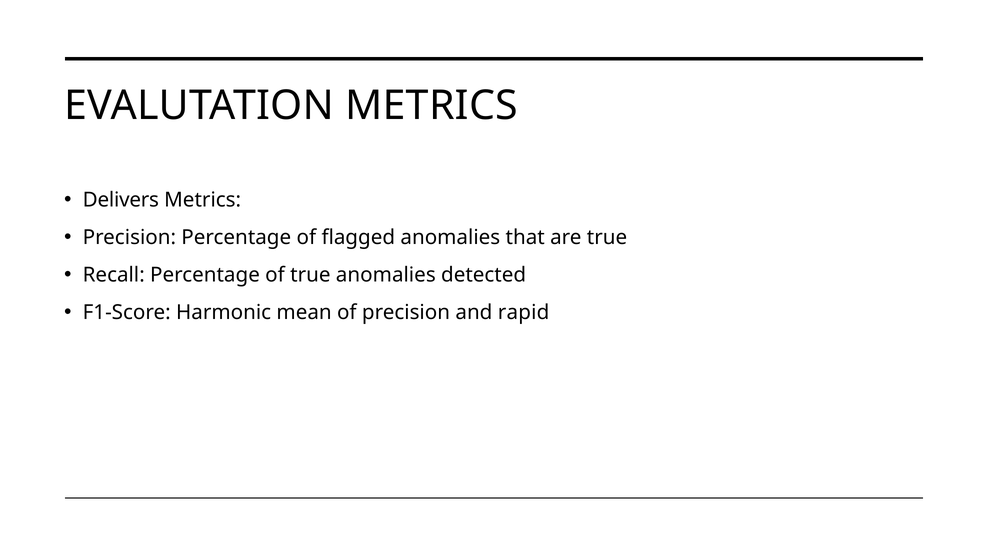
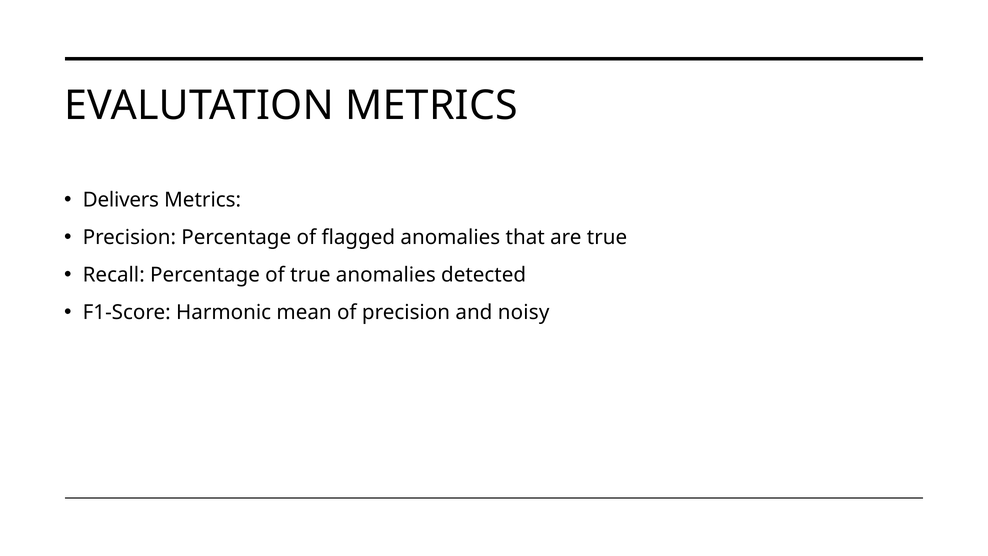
rapid: rapid -> noisy
